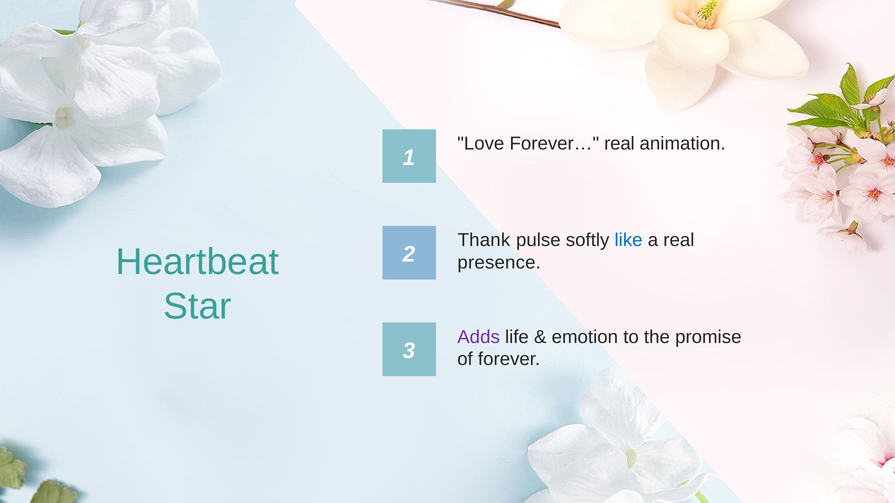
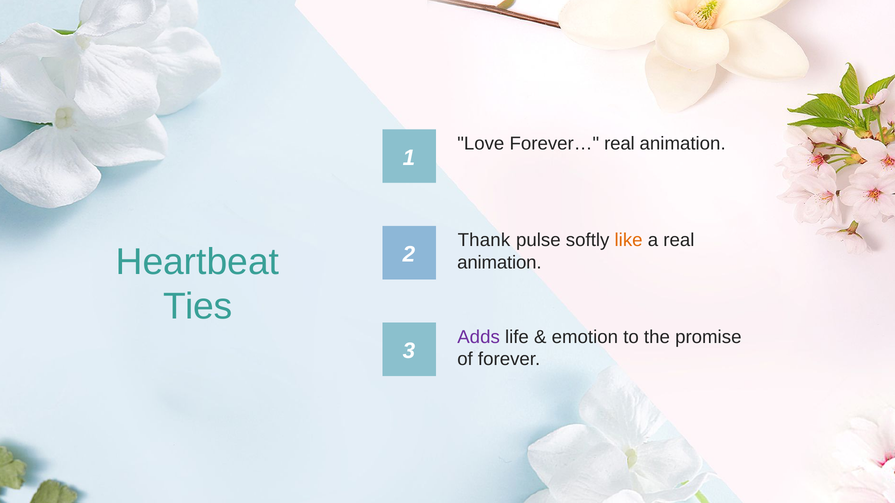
like colour: blue -> orange
presence at (499, 263): presence -> animation
Star: Star -> Ties
